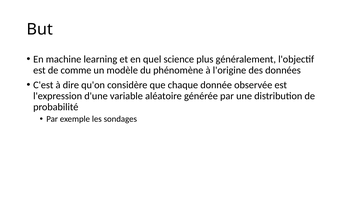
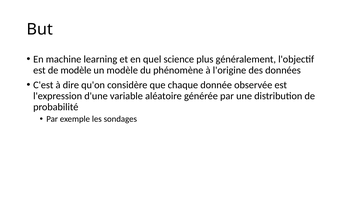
de comme: comme -> modèle
